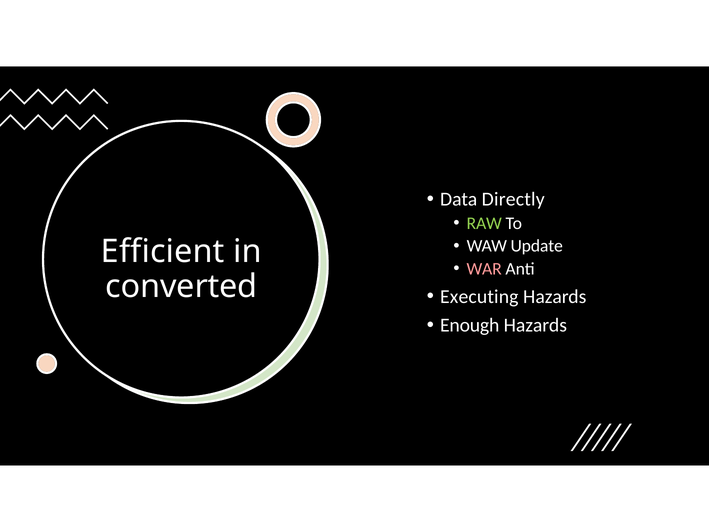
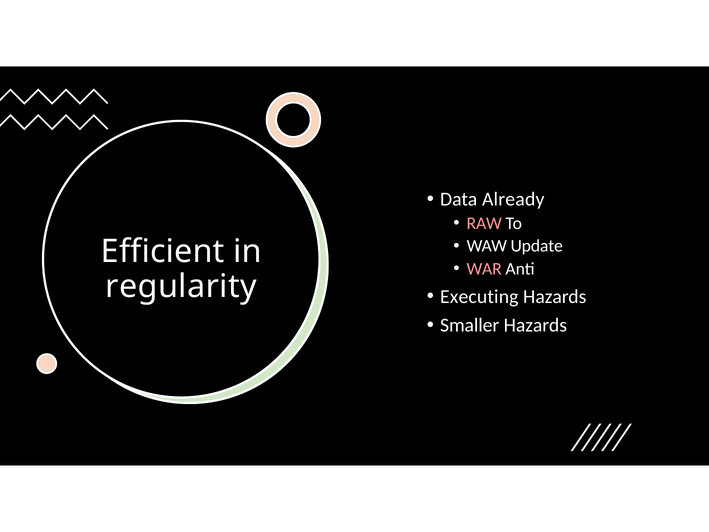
Directly: Directly -> Already
RAW colour: light green -> pink
converted: converted -> regularity
Enough: Enough -> Smaller
